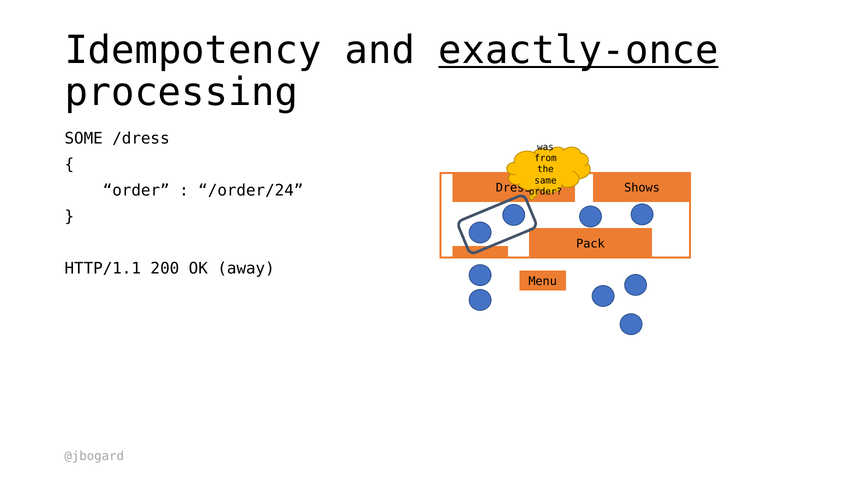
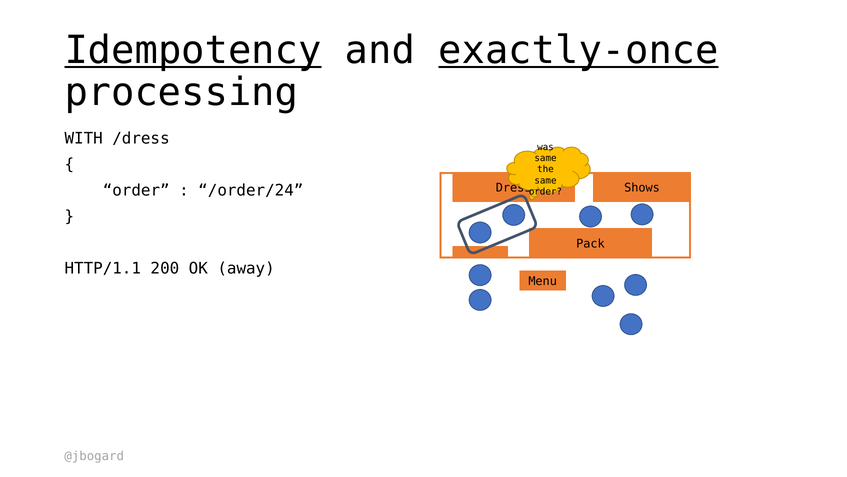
Idempotency underline: none -> present
SOME: SOME -> WITH
from at (546, 158): from -> same
